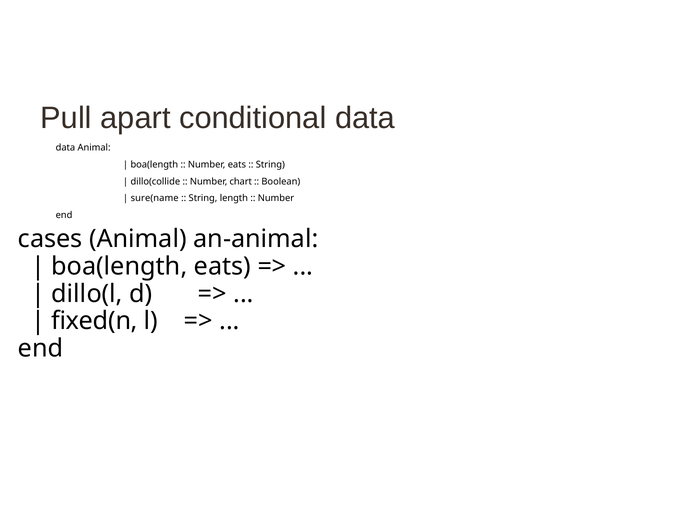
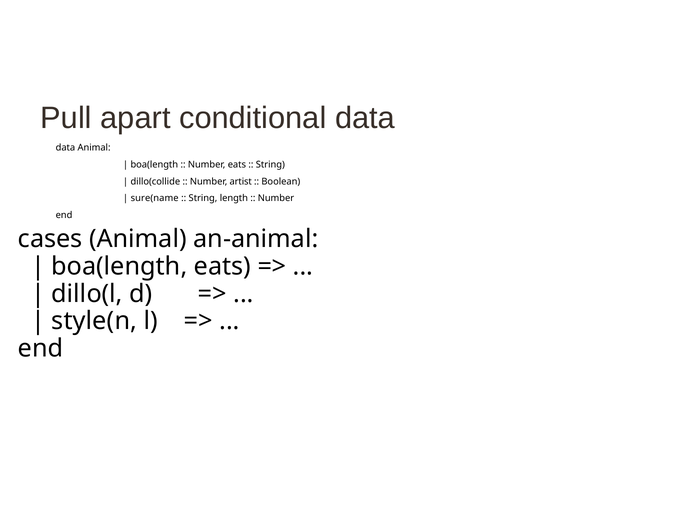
chart: chart -> artist
fixed(n: fixed(n -> style(n
